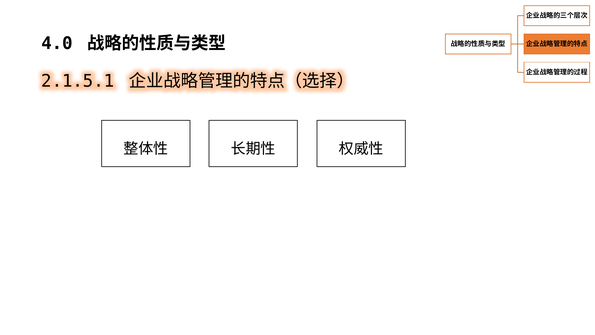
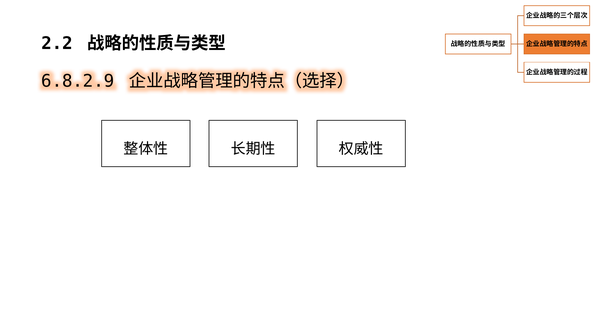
4.0: 4.0 -> 2.2
2.1.5.1: 2.1.5.1 -> 6.8.2.9
